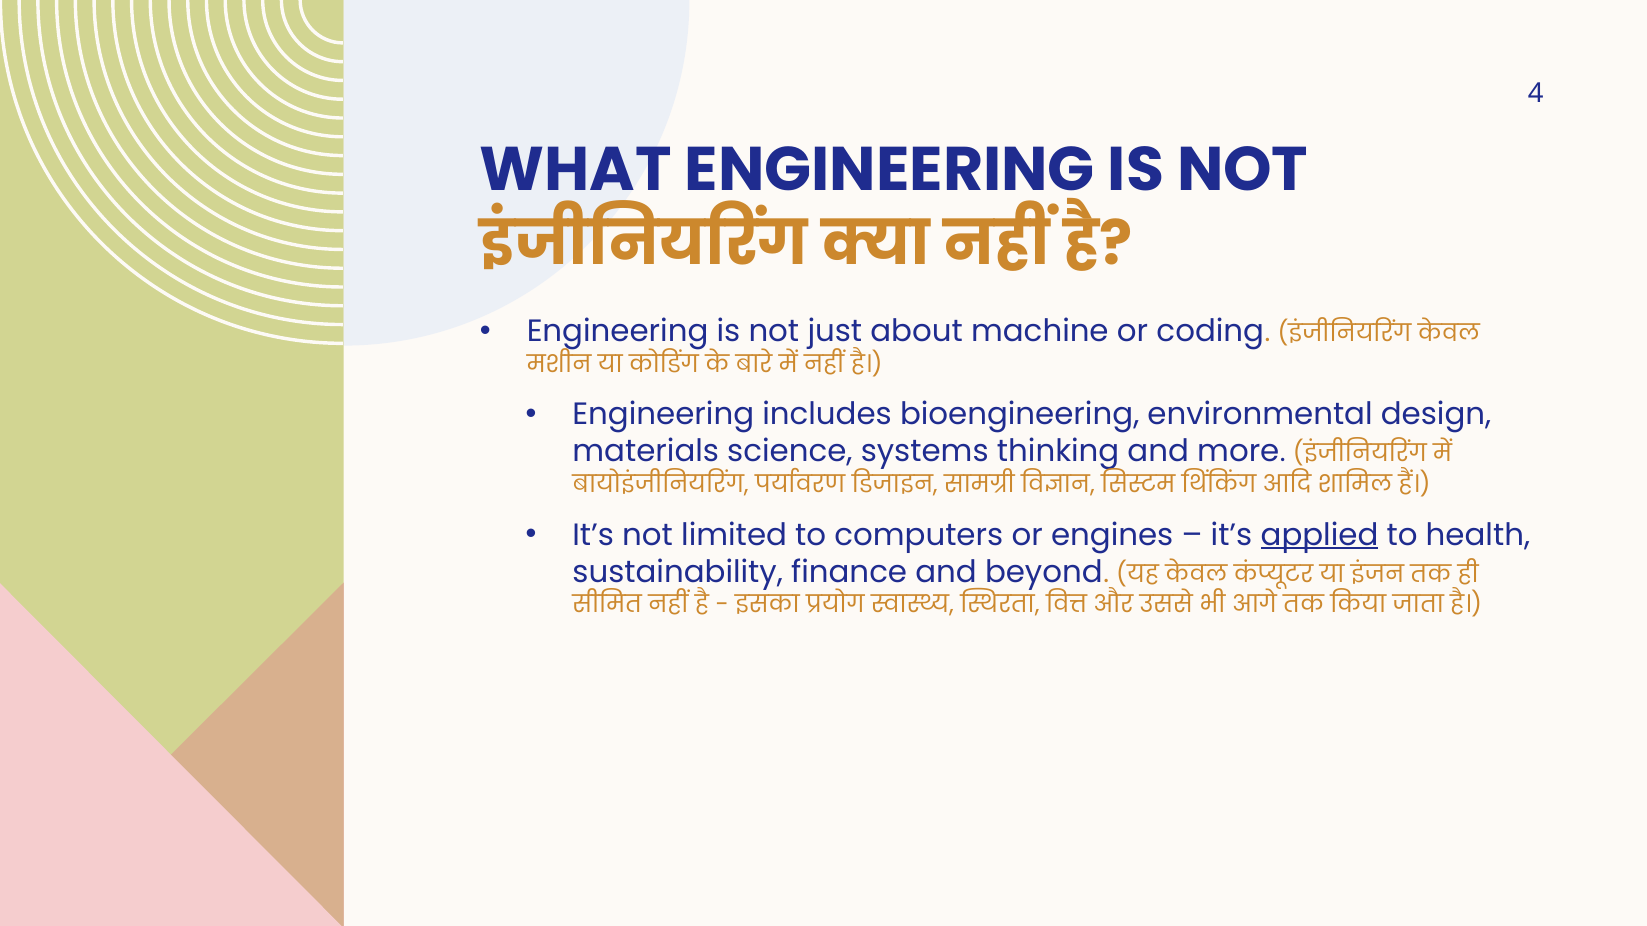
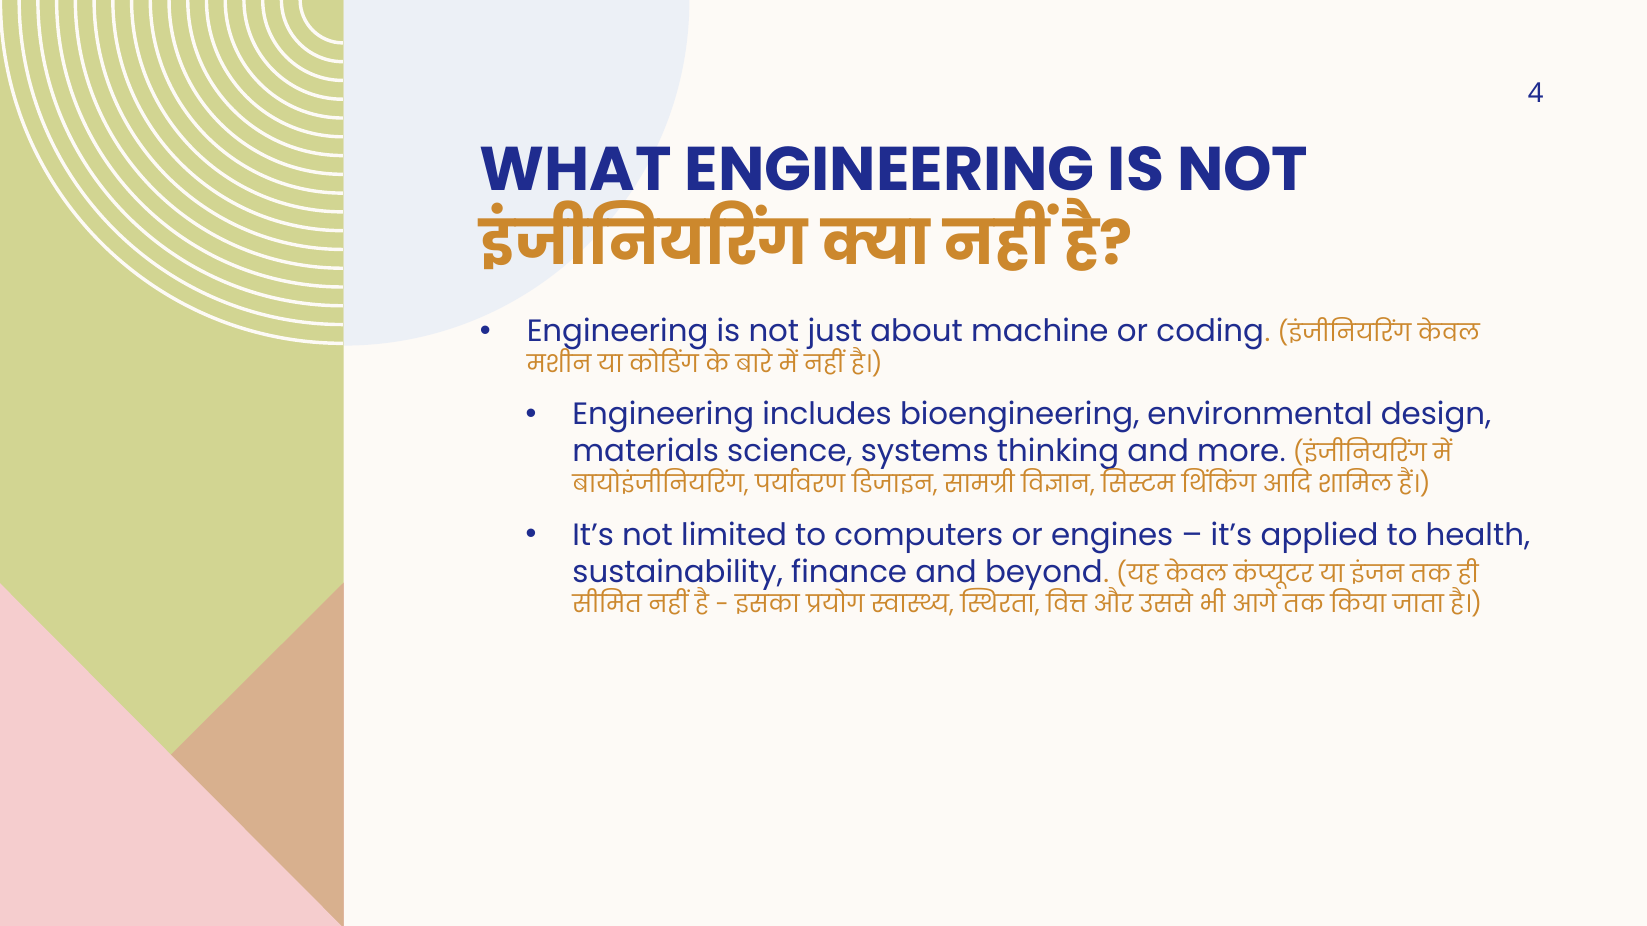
applied underline: present -> none
